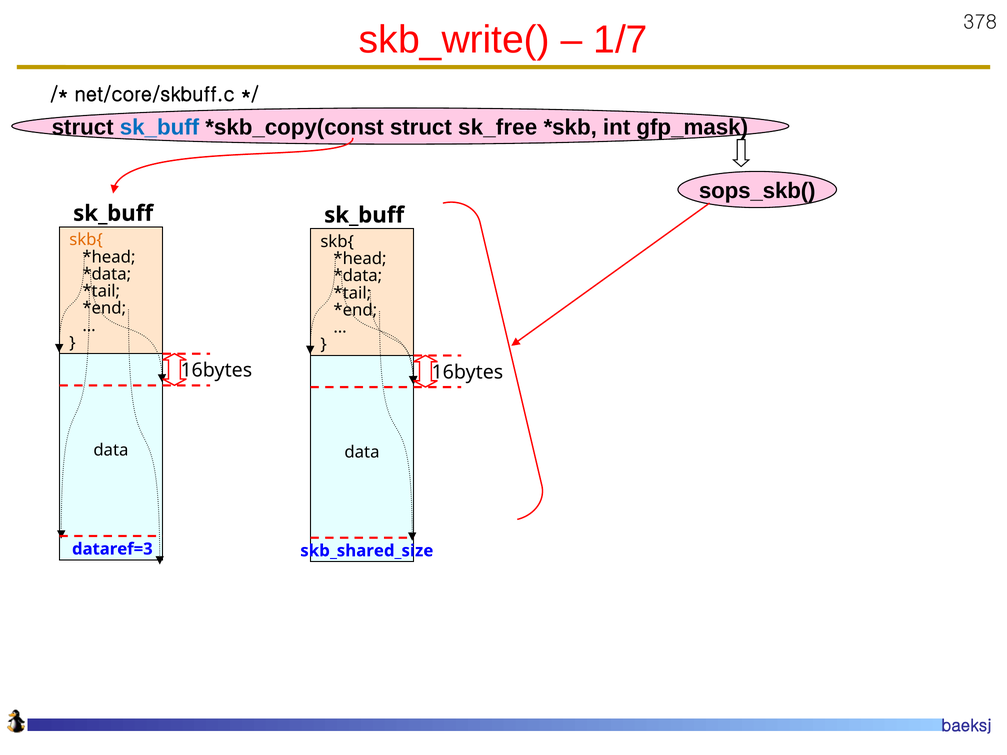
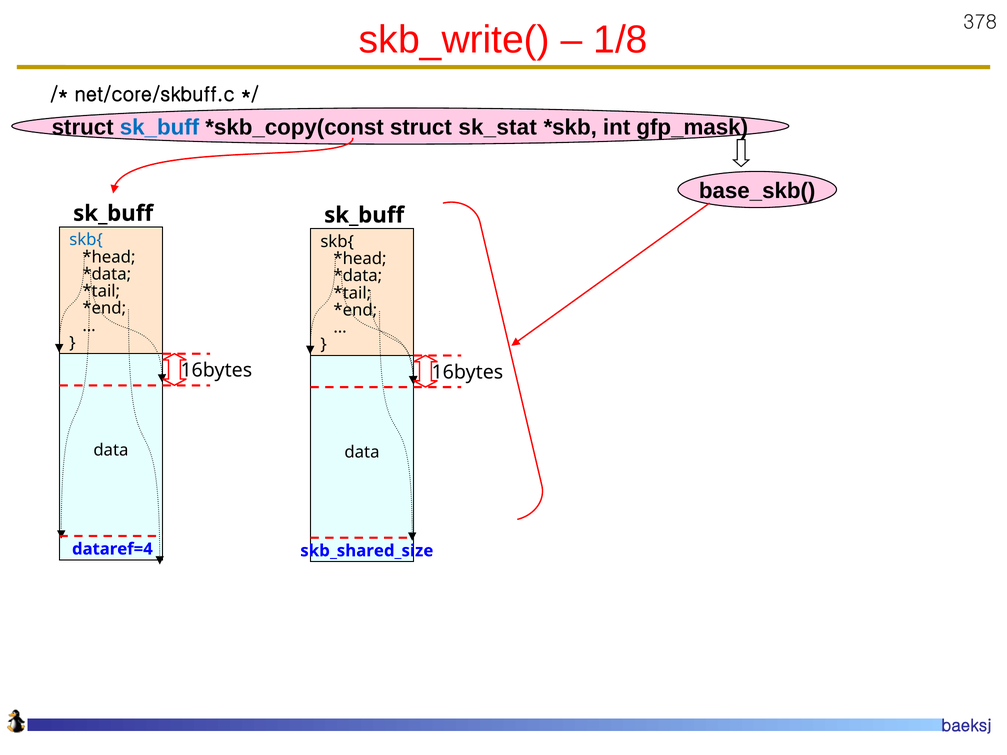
1/7: 1/7 -> 1/8
sk_free: sk_free -> sk_stat
sops_skb(: sops_skb( -> base_skb(
skb{ at (86, 240) colour: orange -> blue
dataref=3: dataref=3 -> dataref=4
